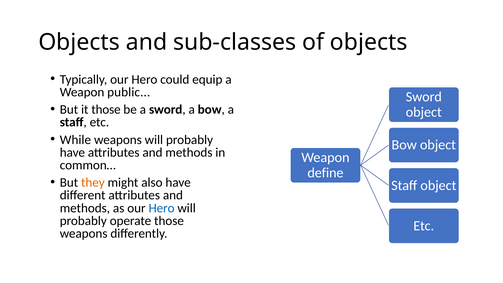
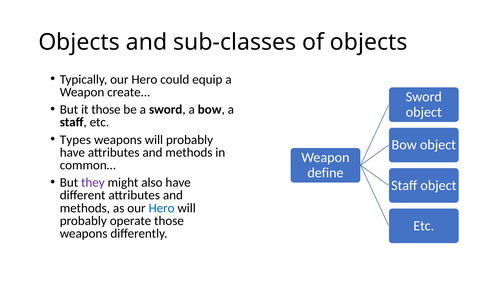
public: public -> create
While: While -> Types
they colour: orange -> purple
